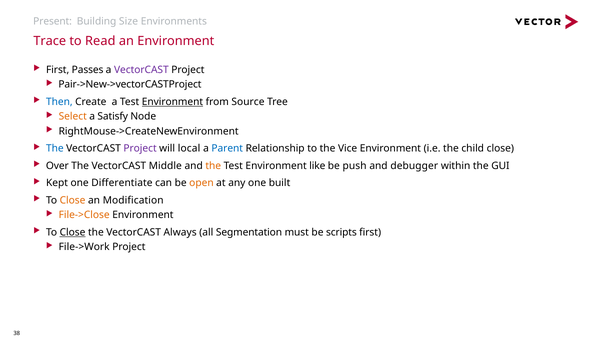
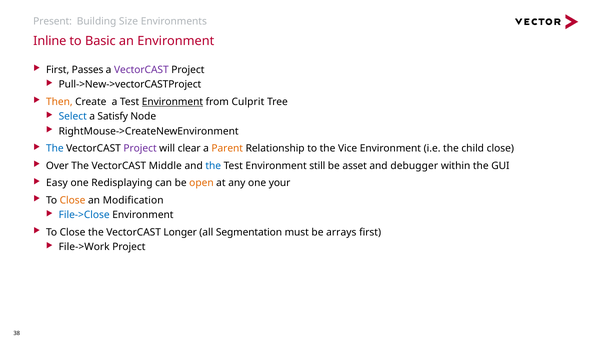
Trace: Trace -> Inline
Read: Read -> Basic
Pair->New->vectorCASTProject: Pair->New->vectorCASTProject -> Pull->New->vectorCASTProject
Then colour: blue -> orange
Source: Source -> Culprit
Select colour: orange -> blue
local: local -> clear
Parent colour: blue -> orange
the at (213, 166) colour: orange -> blue
like: like -> still
push: push -> asset
Kept: Kept -> Easy
Differentiate: Differentiate -> Redisplaying
built: built -> your
File->Close colour: orange -> blue
Close at (73, 233) underline: present -> none
Always: Always -> Longer
scripts: scripts -> arrays
